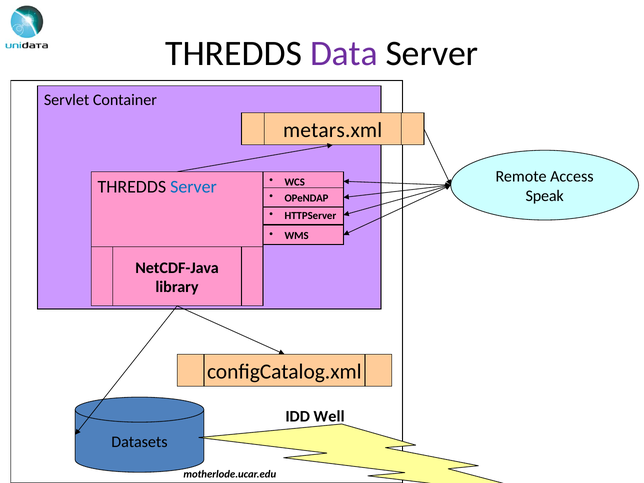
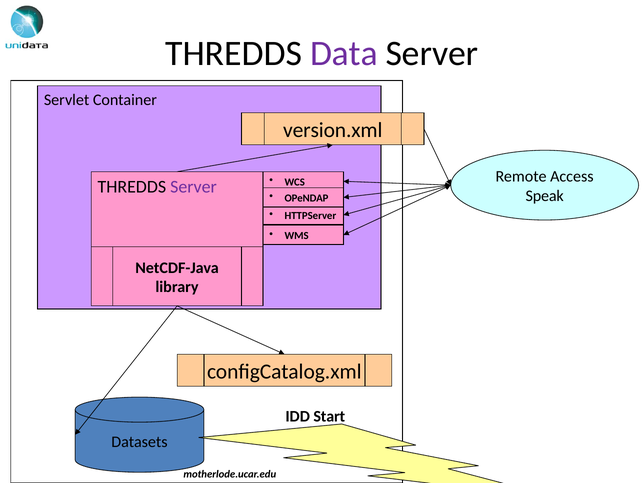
metars.xml: metars.xml -> version.xml
Server at (194, 187) colour: blue -> purple
Well: Well -> Start
